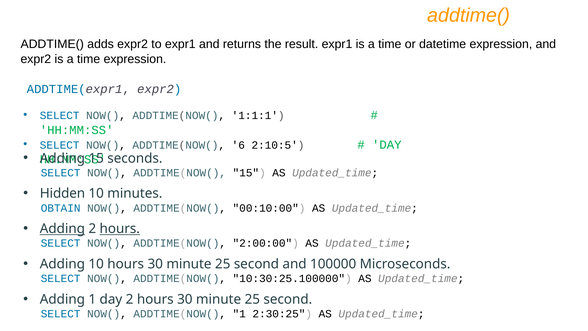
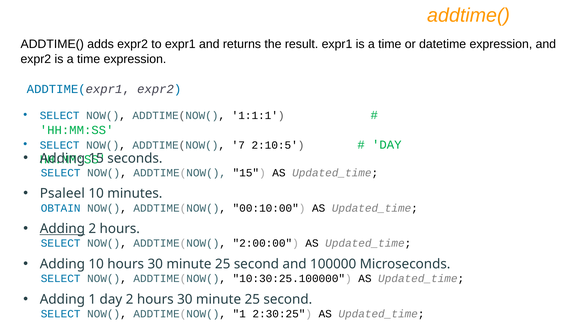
6: 6 -> 7
Hidden: Hidden -> Psaleel
hours at (120, 229) underline: present -> none
